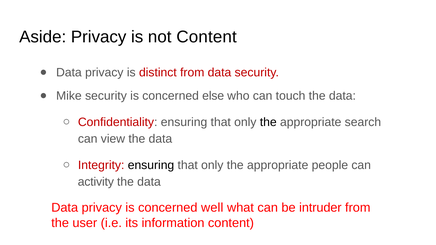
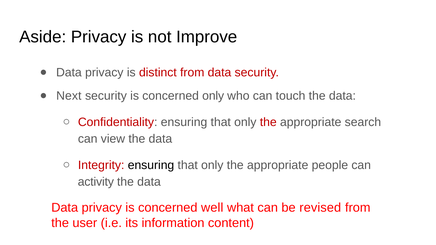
not Content: Content -> Improve
Mike: Mike -> Next
concerned else: else -> only
the at (268, 122) colour: black -> red
intruder: intruder -> revised
